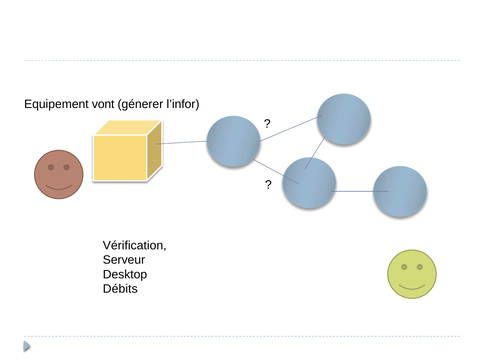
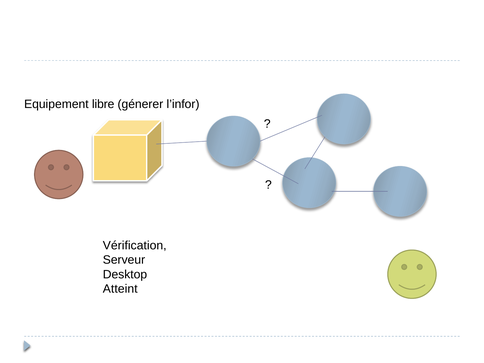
vont: vont -> libre
Débits: Débits -> Atteint
